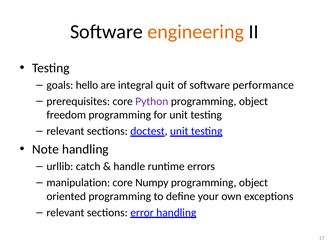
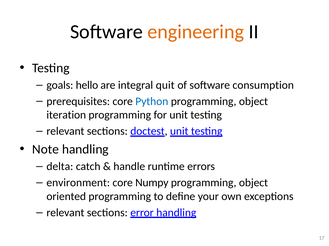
performance: performance -> consumption
Python colour: purple -> blue
freedom: freedom -> iteration
urllib: urllib -> delta
manipulation: manipulation -> environment
